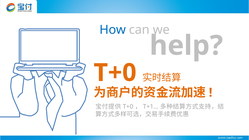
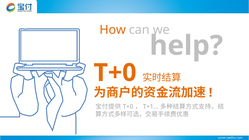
How colour: blue -> orange
